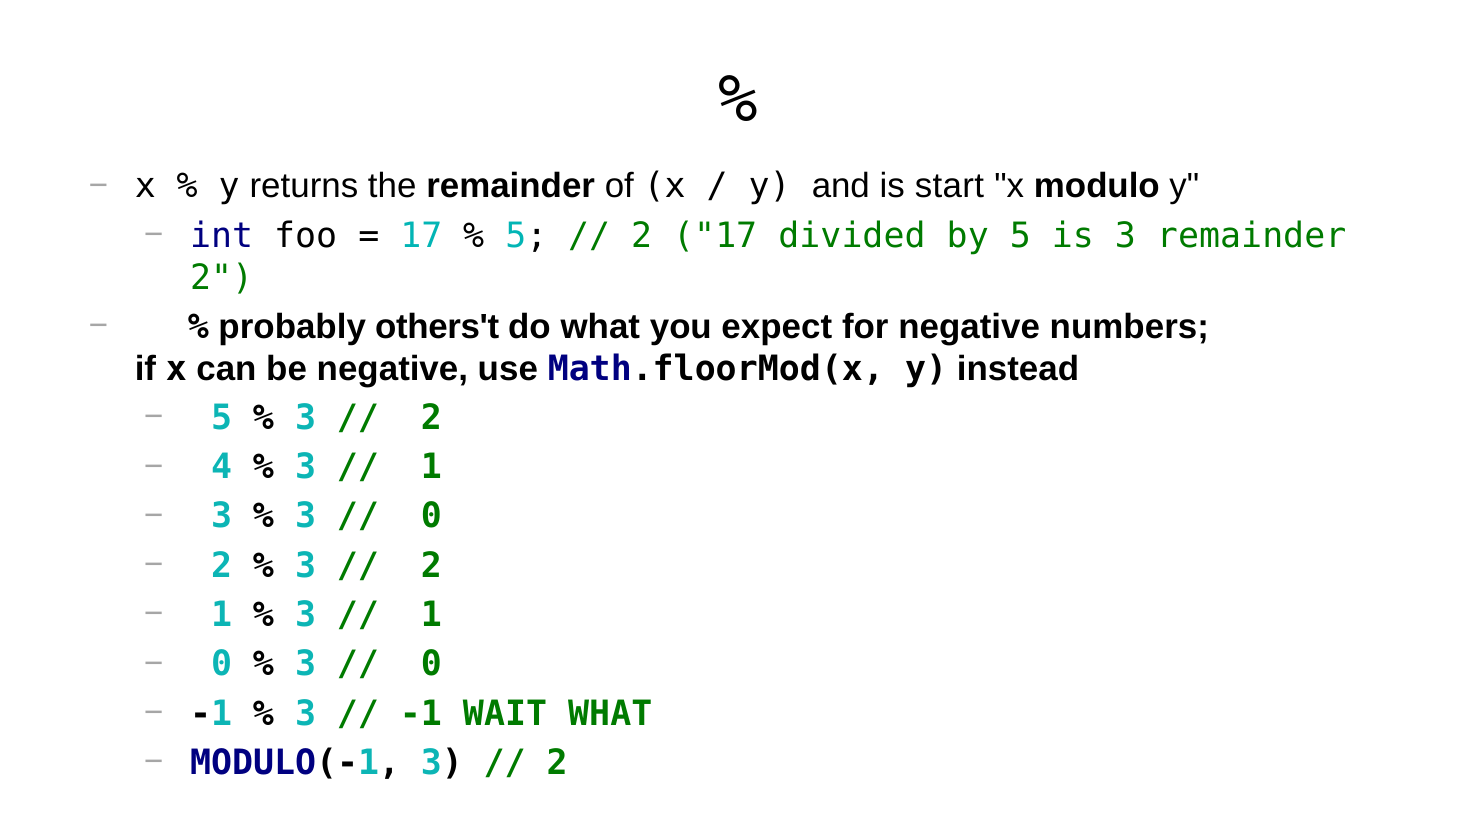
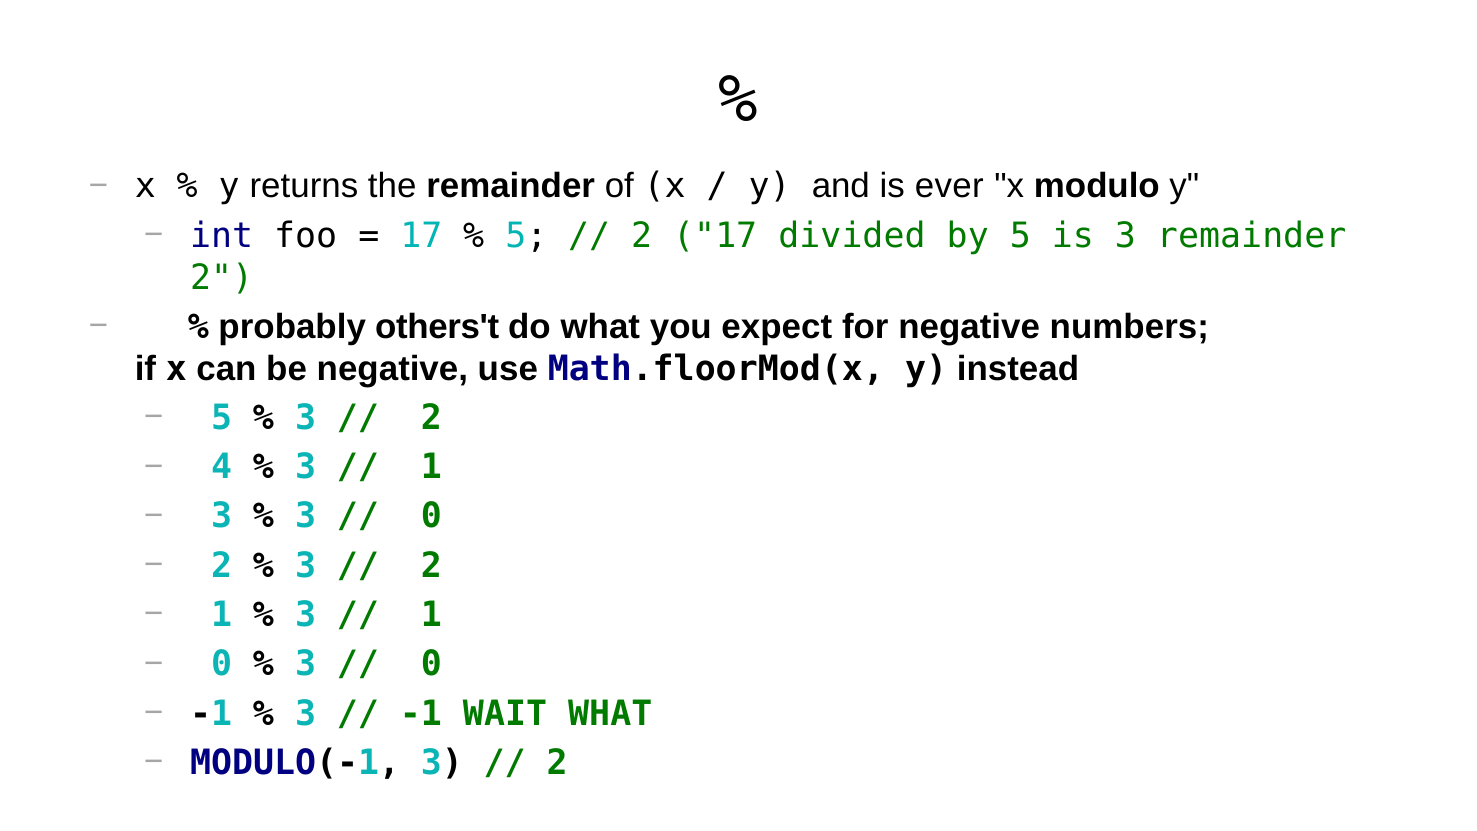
start: start -> ever
